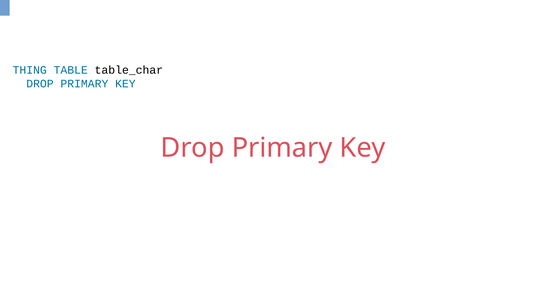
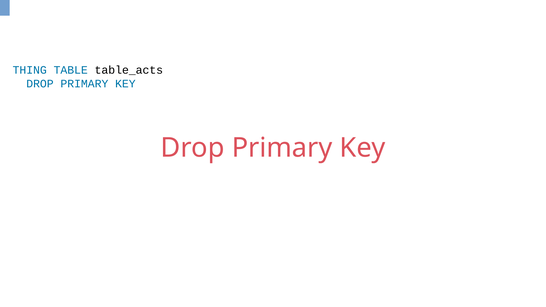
table_char: table_char -> table_acts
